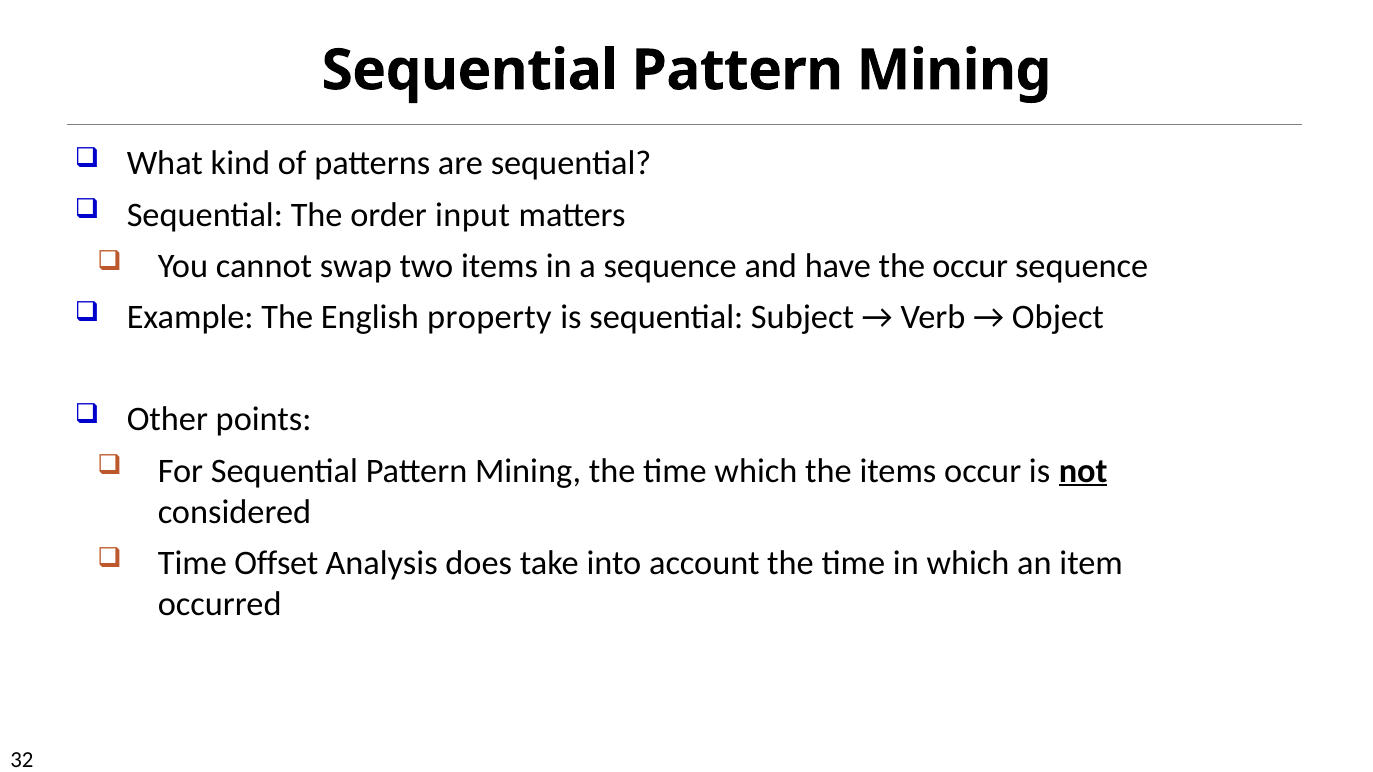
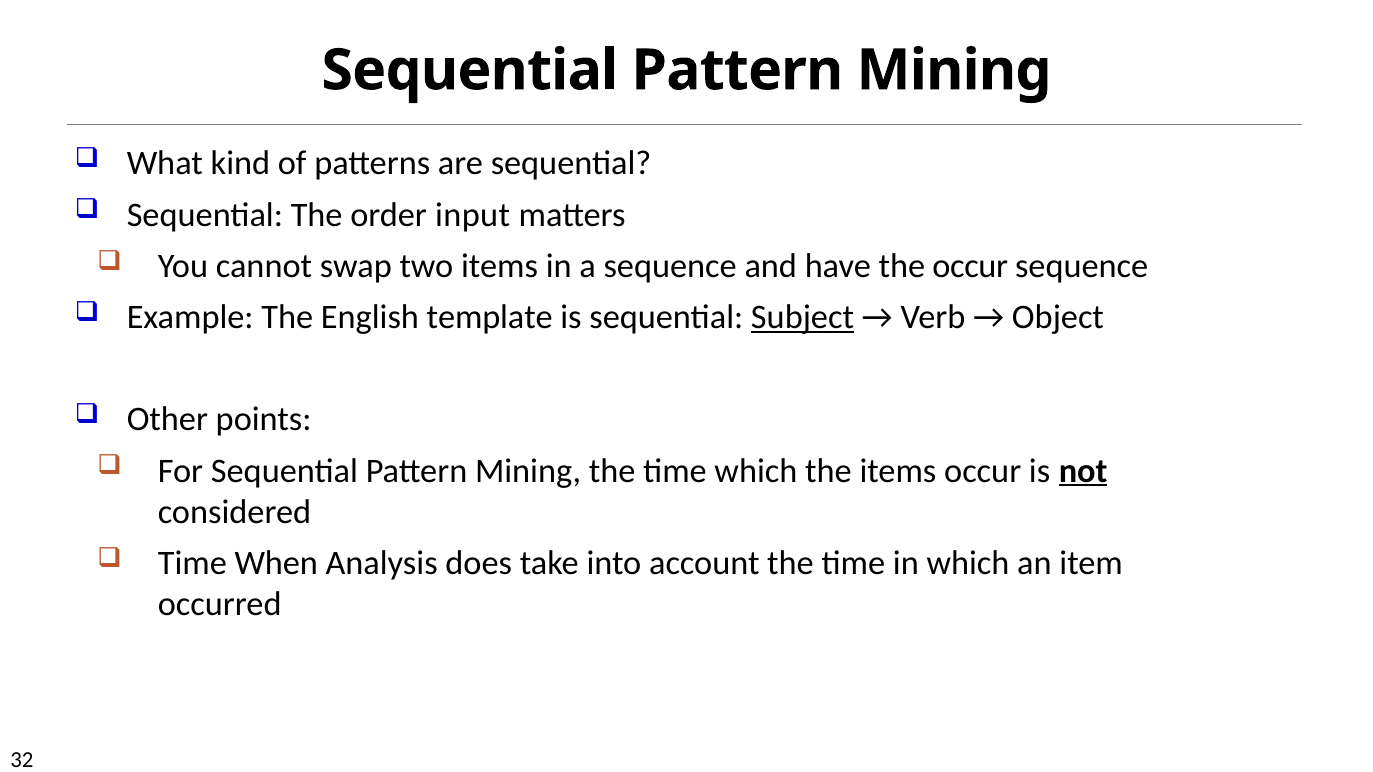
property: property -> template
Subject underline: none -> present
Offset: Offset -> When
